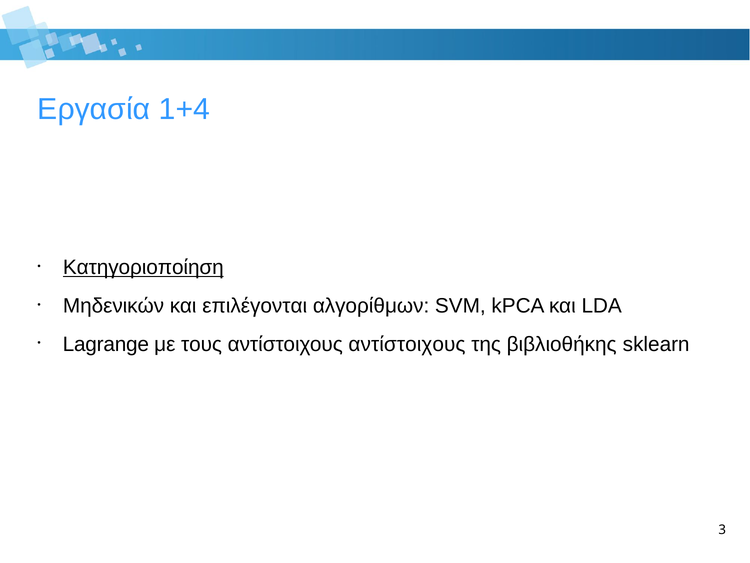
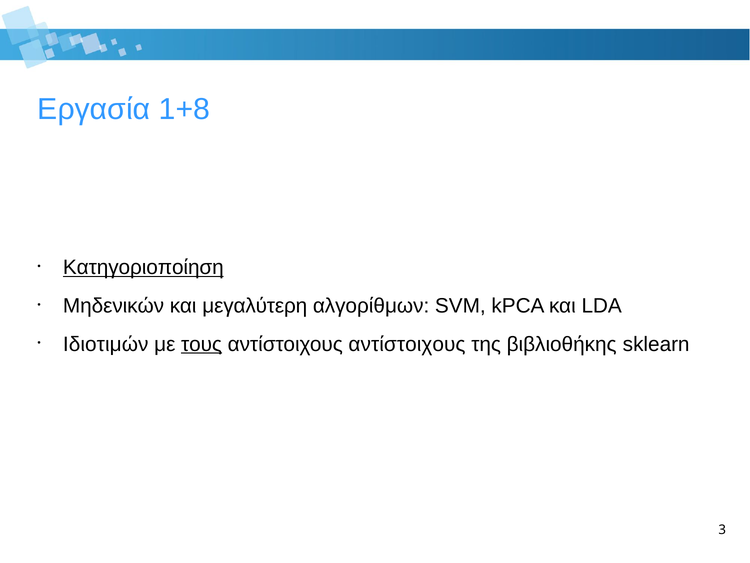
1+4: 1+4 -> 1+8
επιλέγονται: επιλέγονται -> μεγαλύτερη
Lagrange: Lagrange -> Ιδιοτιμών
τους underline: none -> present
